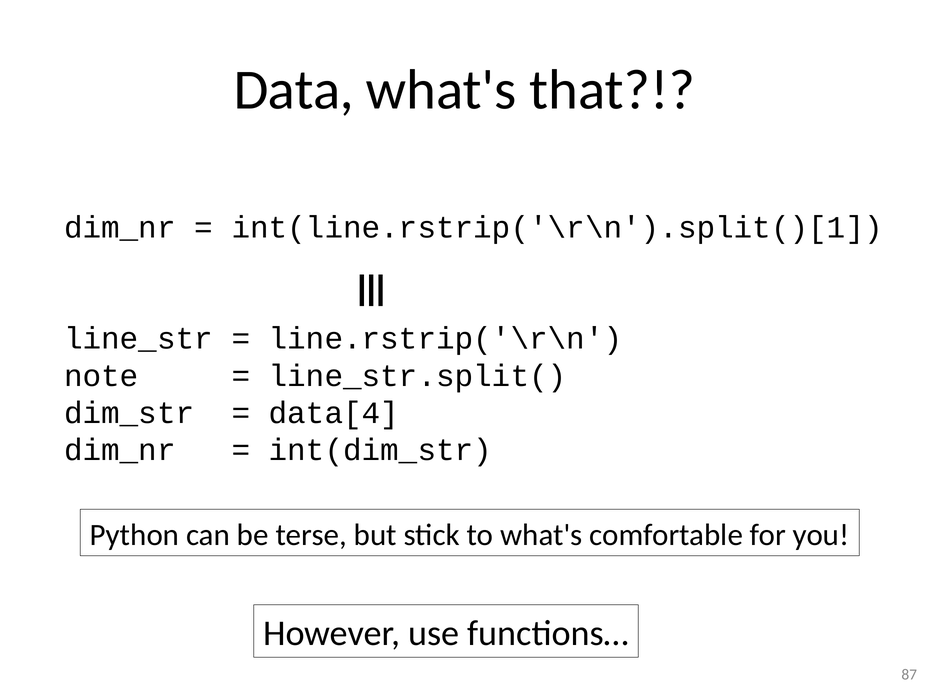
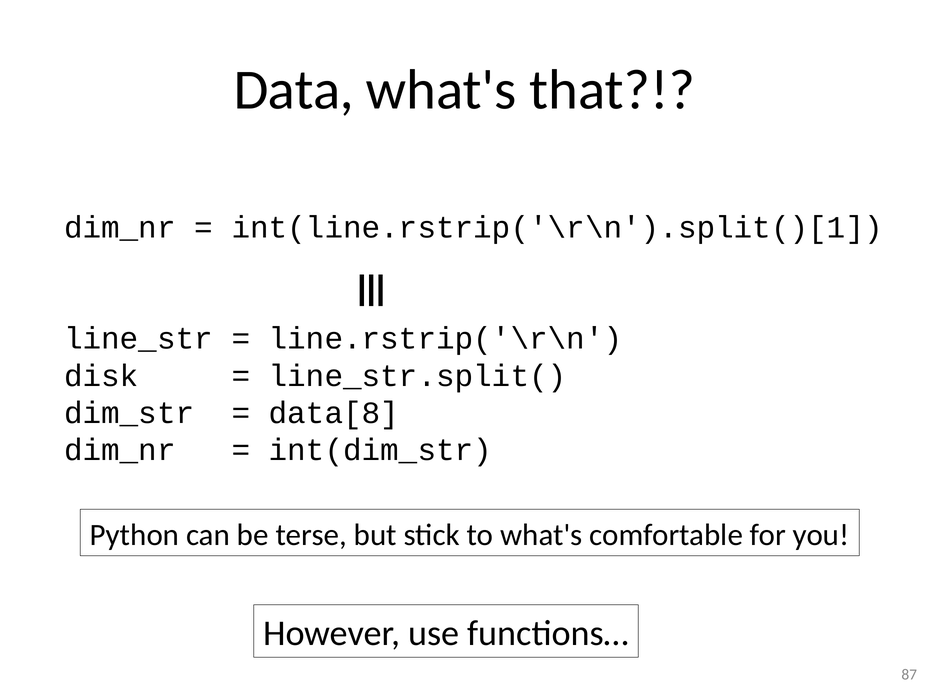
note: note -> disk
data[4: data[4 -> data[8
